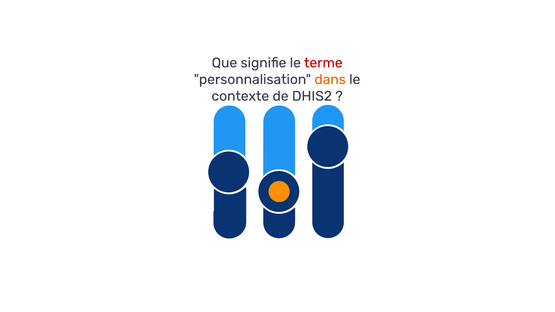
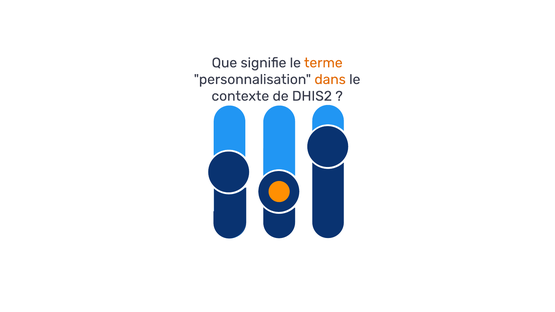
terme colour: red -> orange
